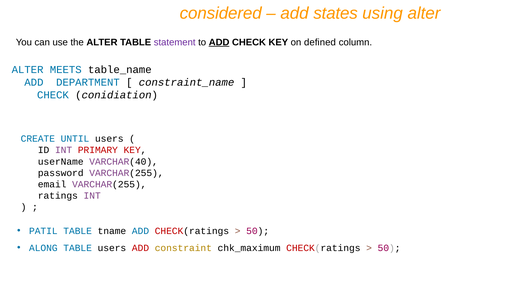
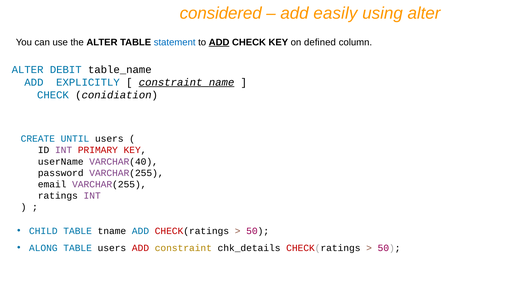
states: states -> easily
statement colour: purple -> blue
MEETS: MEETS -> DEBIT
DEPARTMENT: DEPARTMENT -> EXPLICITLY
constraint_name underline: none -> present
PATIL: PATIL -> CHILD
chk_maximum: chk_maximum -> chk_details
